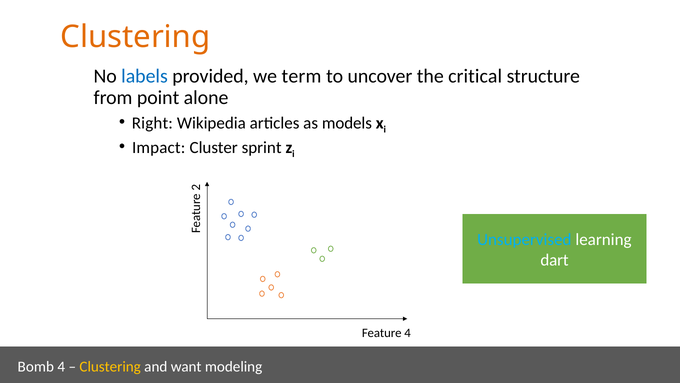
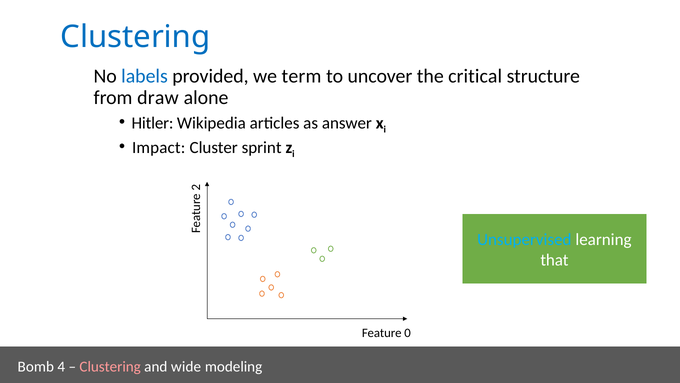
Clustering at (135, 37) colour: orange -> blue
point: point -> draw
Right: Right -> Hitler
models: models -> answer
dart: dart -> that
Feature 4: 4 -> 0
Clustering at (110, 366) colour: yellow -> pink
want: want -> wide
